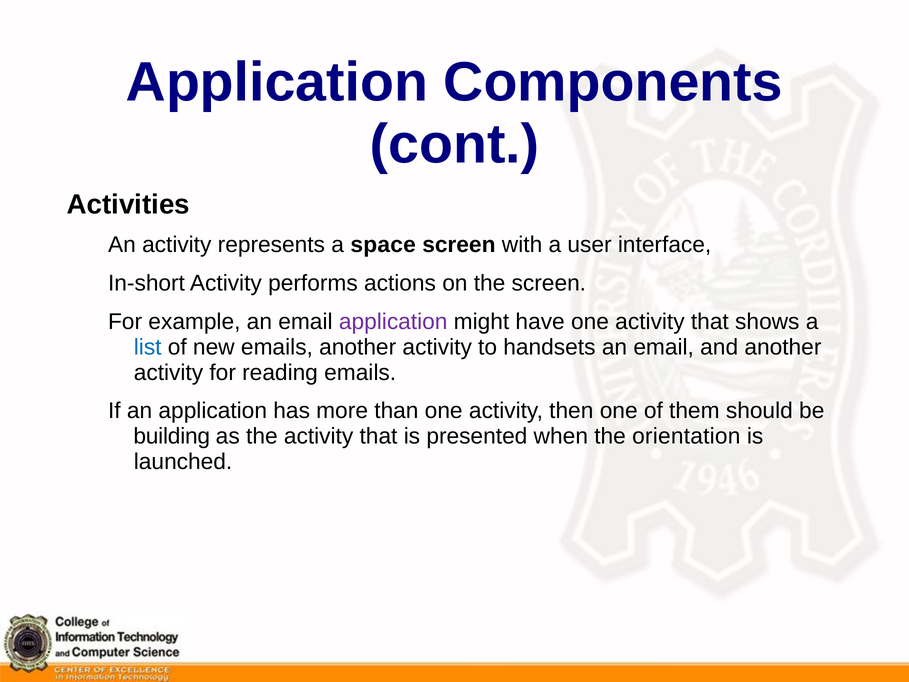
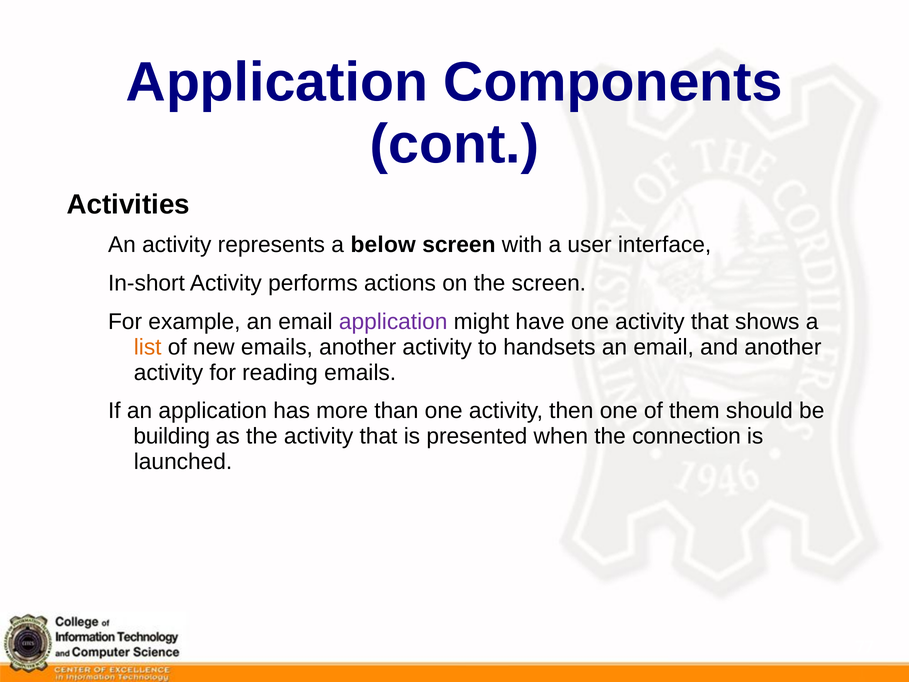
space: space -> below
list colour: blue -> orange
orientation: orientation -> connection
